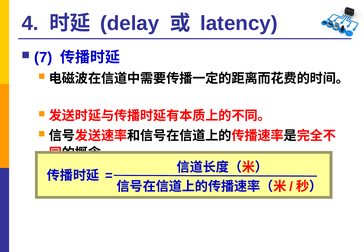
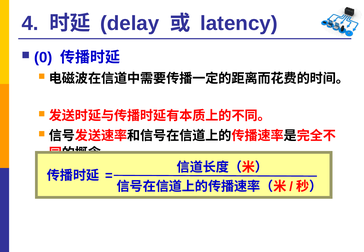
7: 7 -> 0
